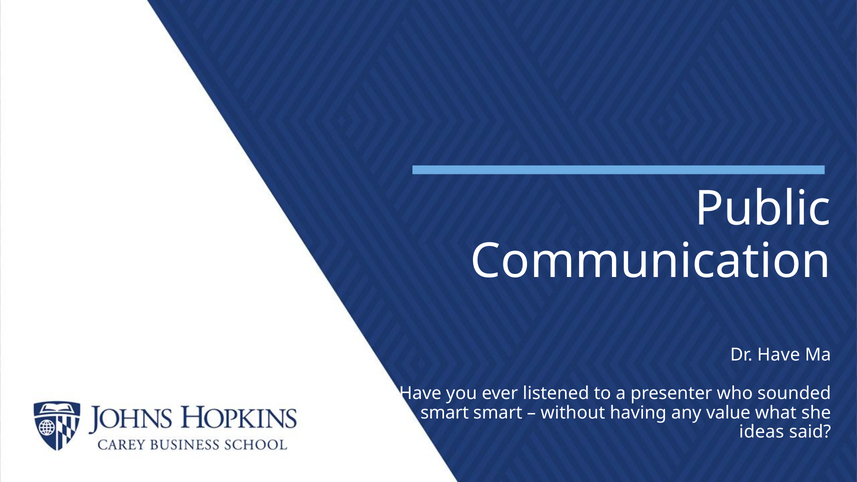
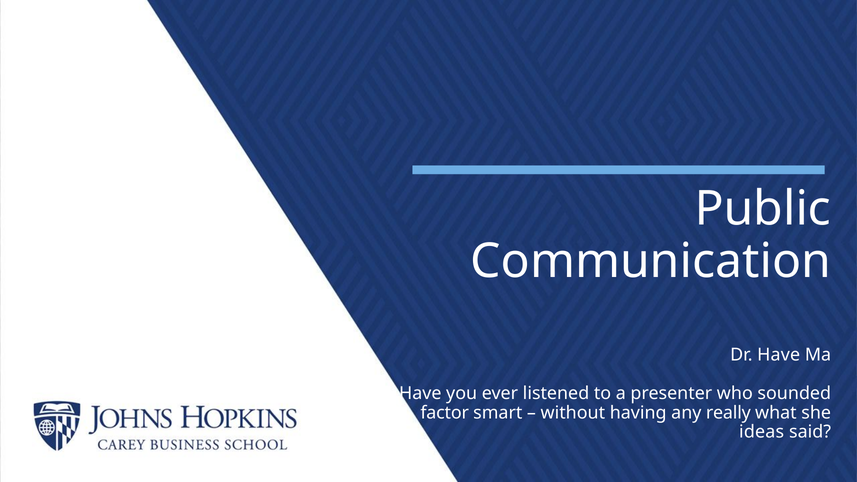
smart at (445, 413): smart -> factor
value: value -> really
